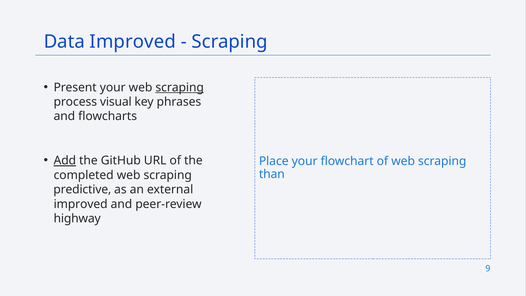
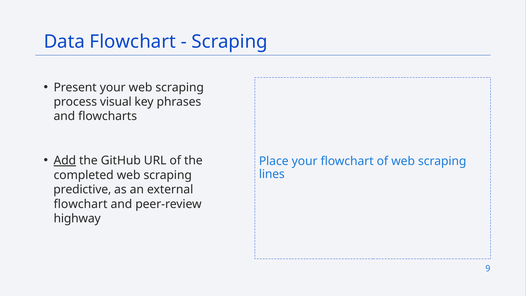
Data Improved: Improved -> Flowchart
scraping at (180, 87) underline: present -> none
than: than -> lines
improved at (81, 204): improved -> flowchart
